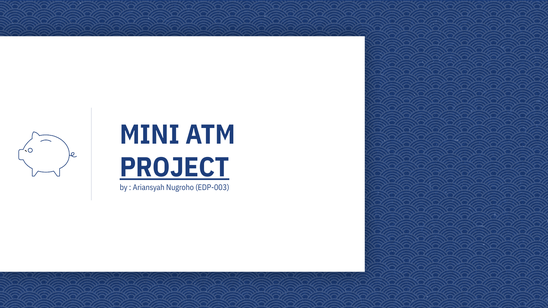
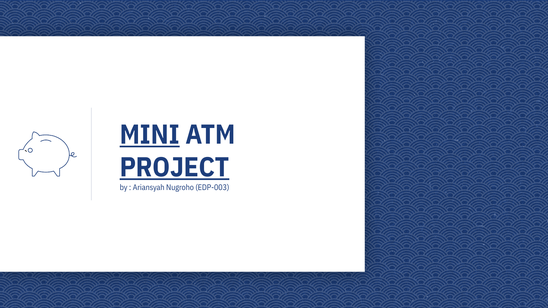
MINI underline: none -> present
